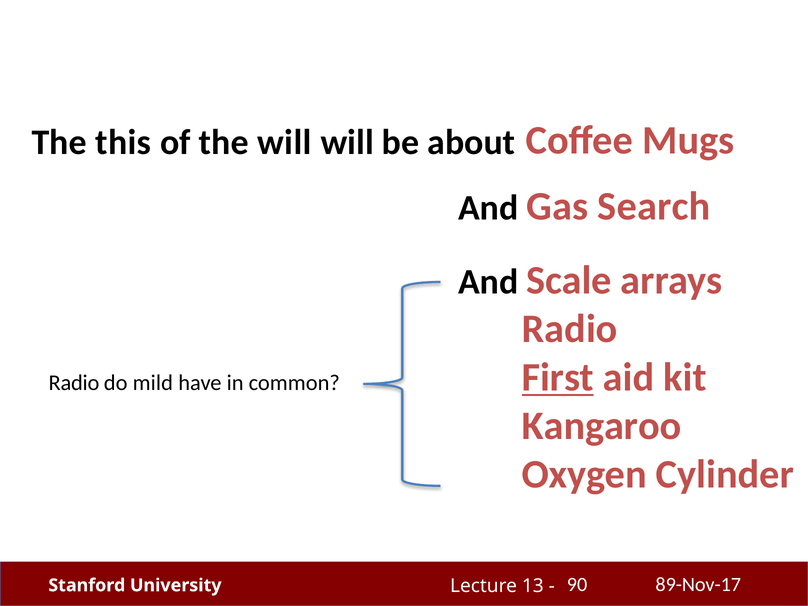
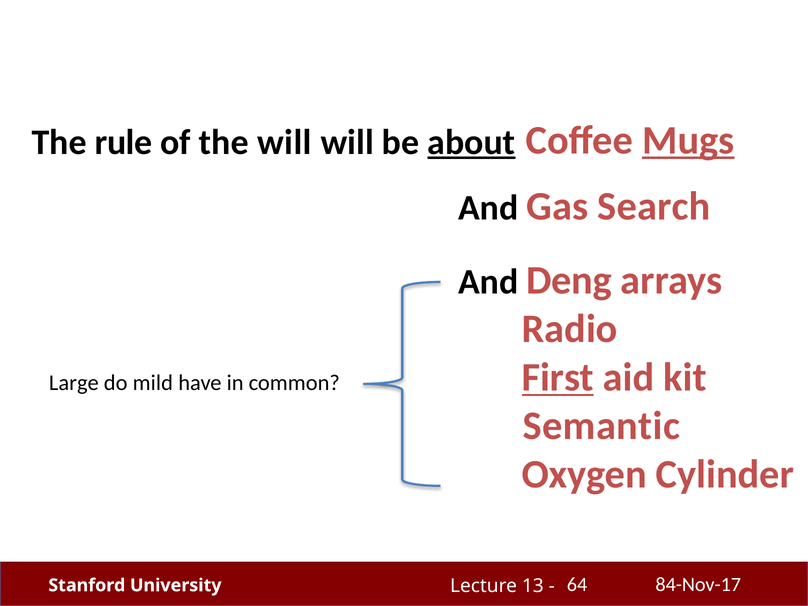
this: this -> rule
about underline: none -> present
Mugs underline: none -> present
Scale: Scale -> Deng
Radio at (74, 383): Radio -> Large
Kangaroo: Kangaroo -> Semantic
89-Nov-17: 89-Nov-17 -> 84-Nov-17
90: 90 -> 64
